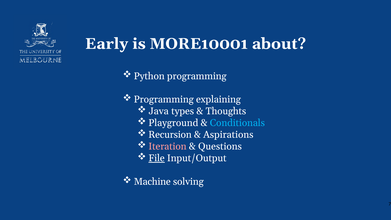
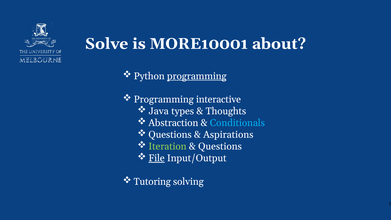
Early: Early -> Solve
programming at (197, 76) underline: none -> present
explaining: explaining -> interactive
Playground: Playground -> Abstraction
Recursion at (170, 135): Recursion -> Questions
Iteration colour: pink -> light green
Machine: Machine -> Tutoring
